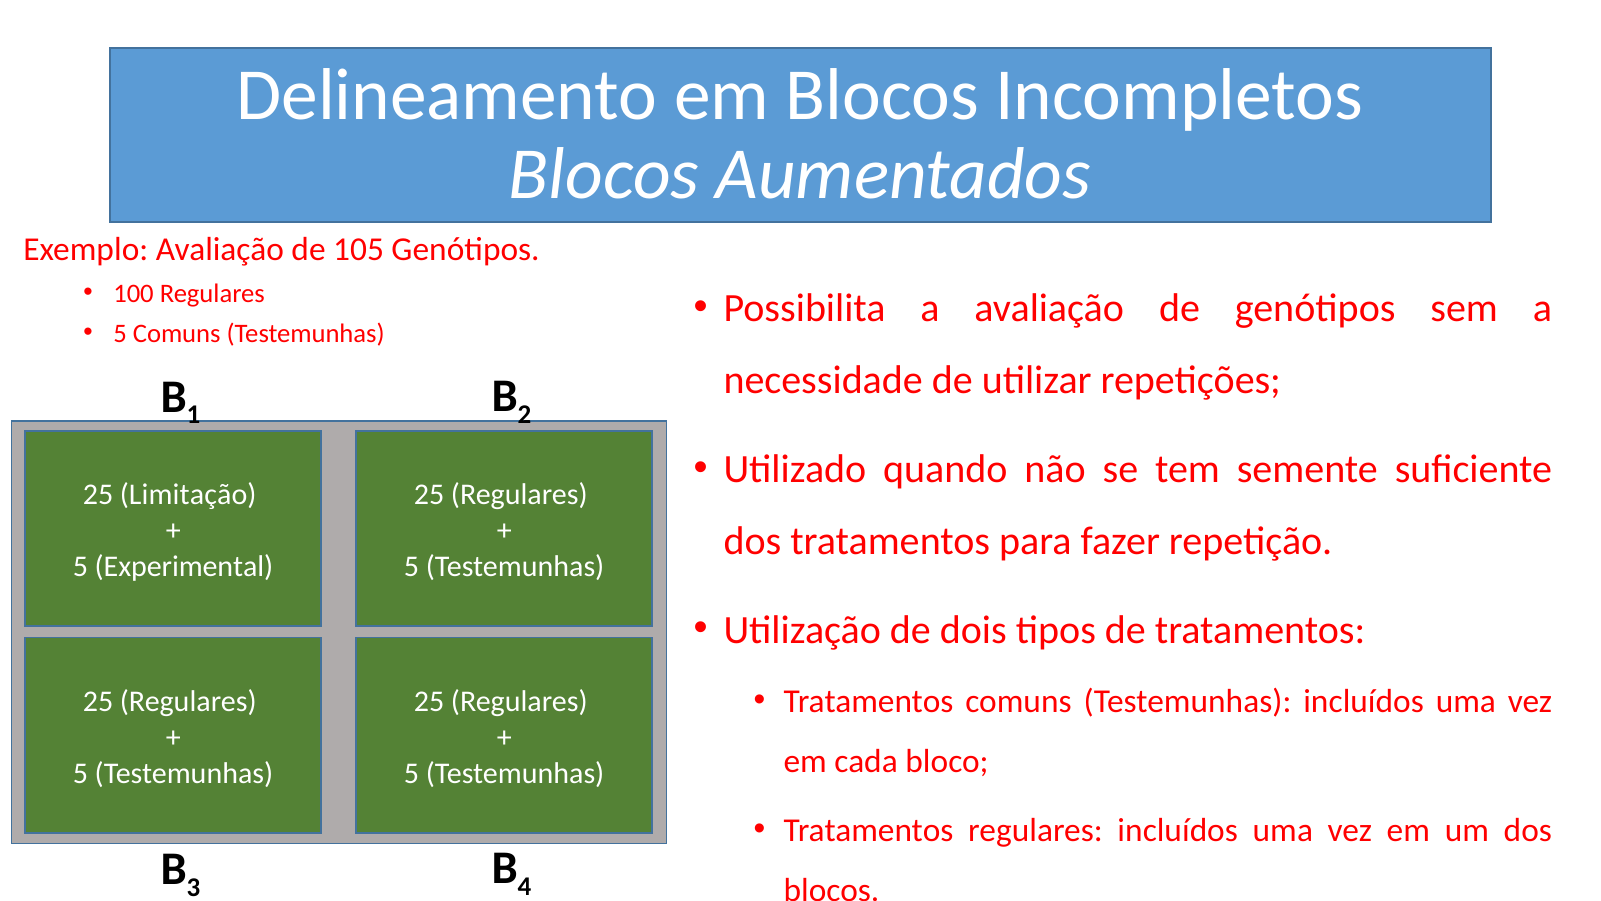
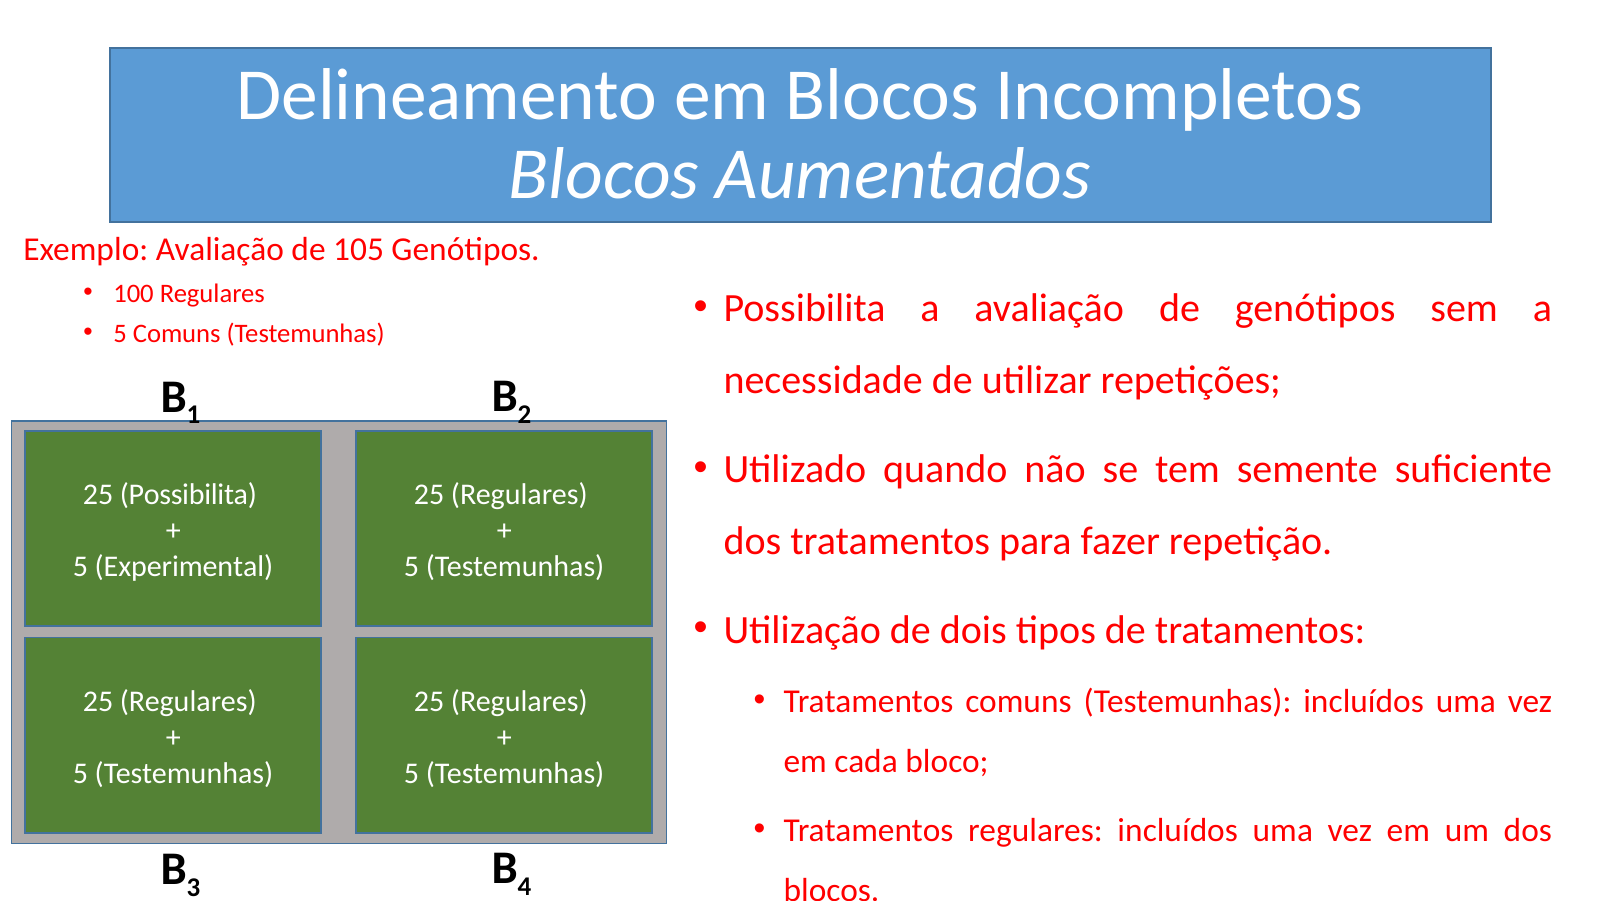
25 Limitação: Limitação -> Possibilita
